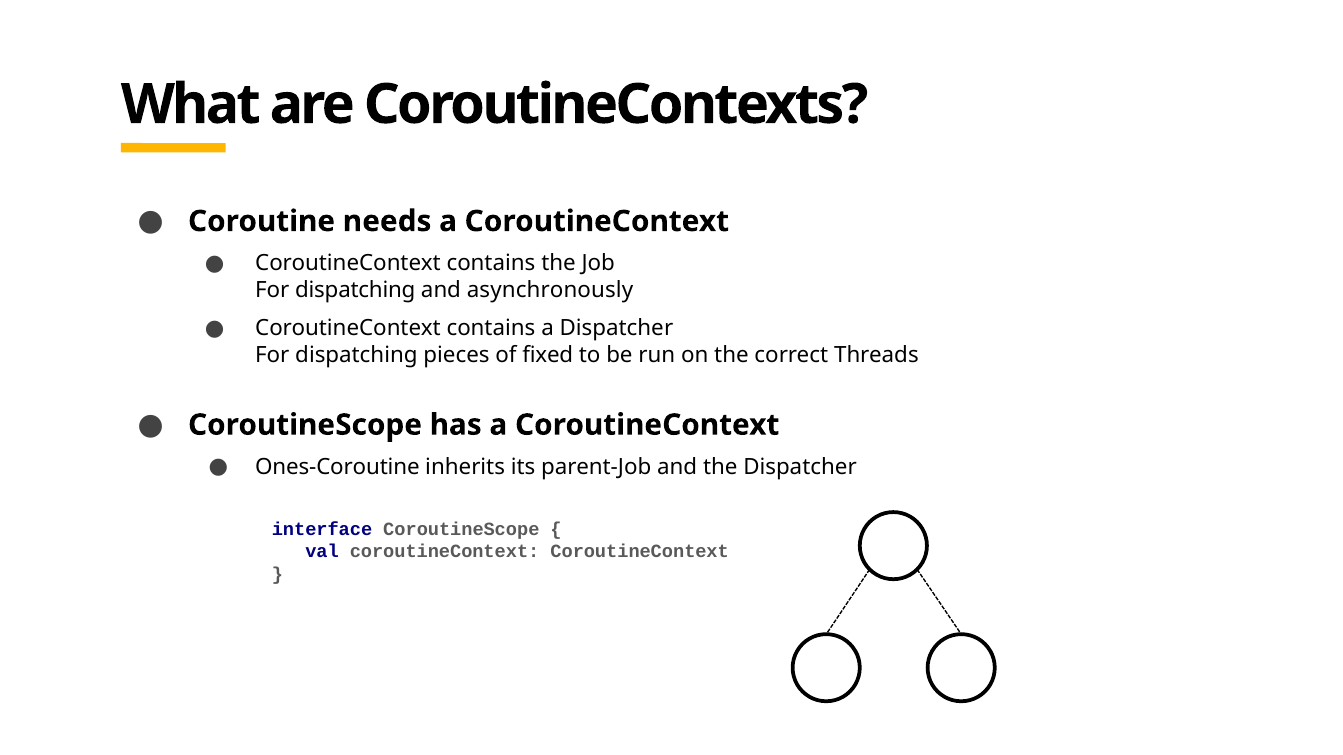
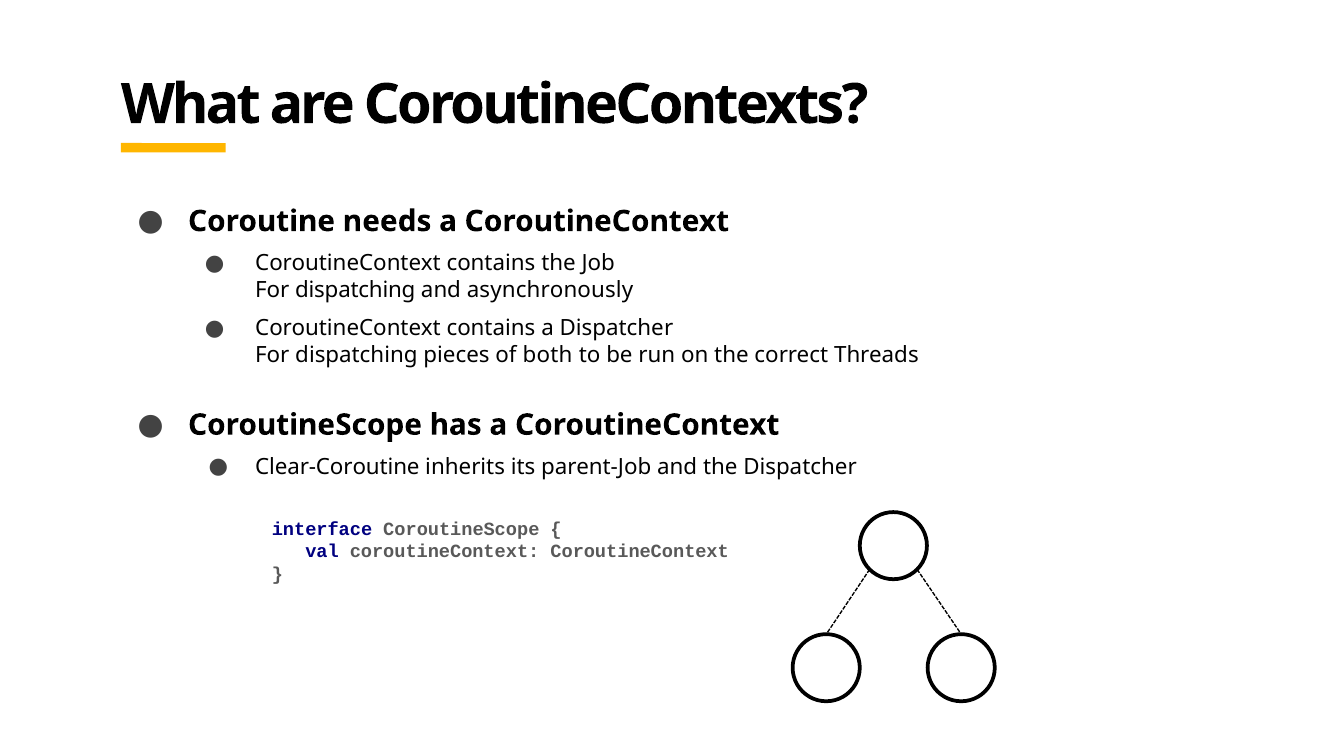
fixed: fixed -> both
Ones-Coroutine: Ones-Coroutine -> Clear-Coroutine
